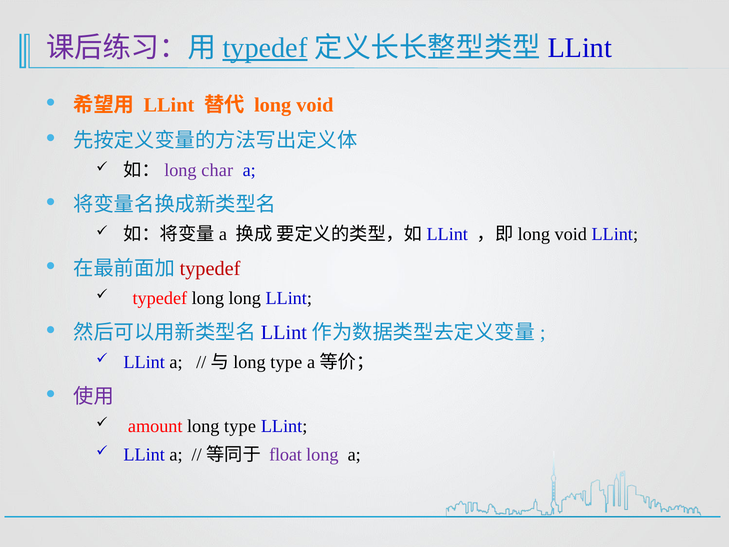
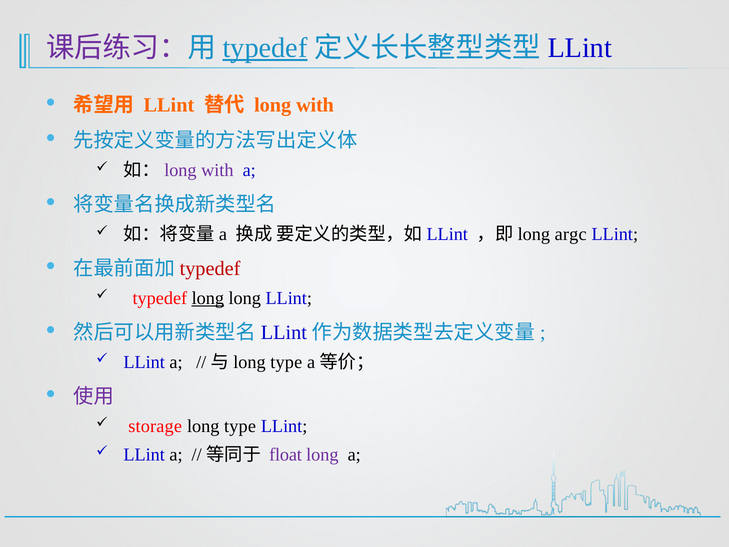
long void: void -> with
char at (217, 170): char -> with
void at (571, 234): void -> argc
long at (208, 298) underline: none -> present
amount: amount -> storage
